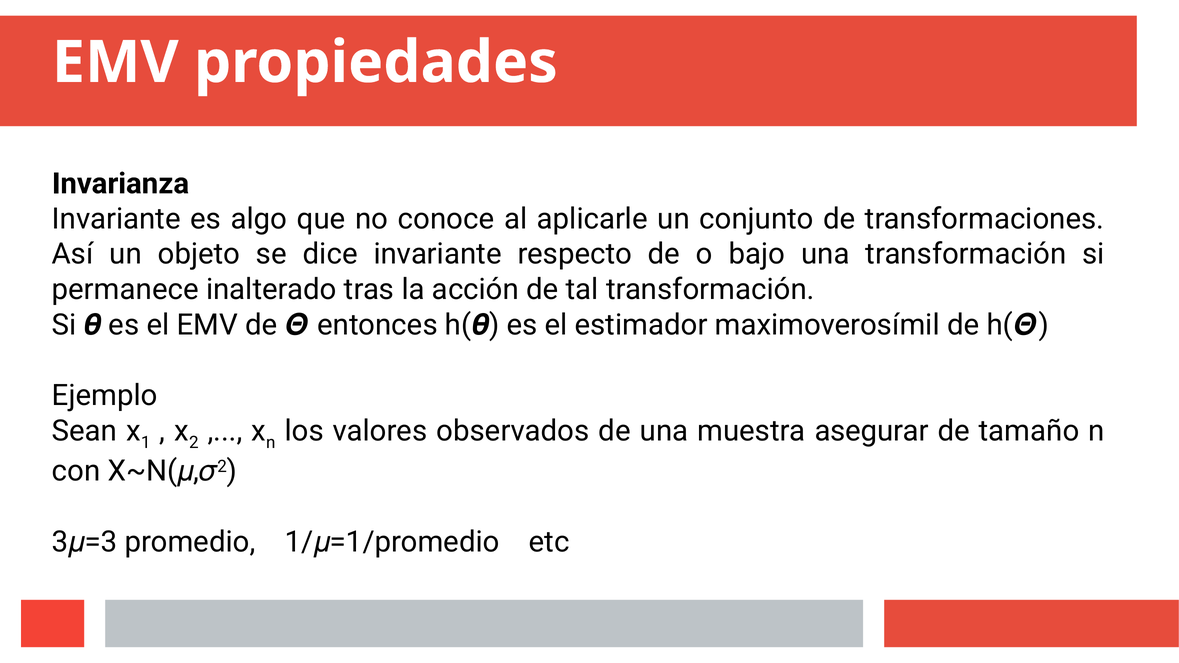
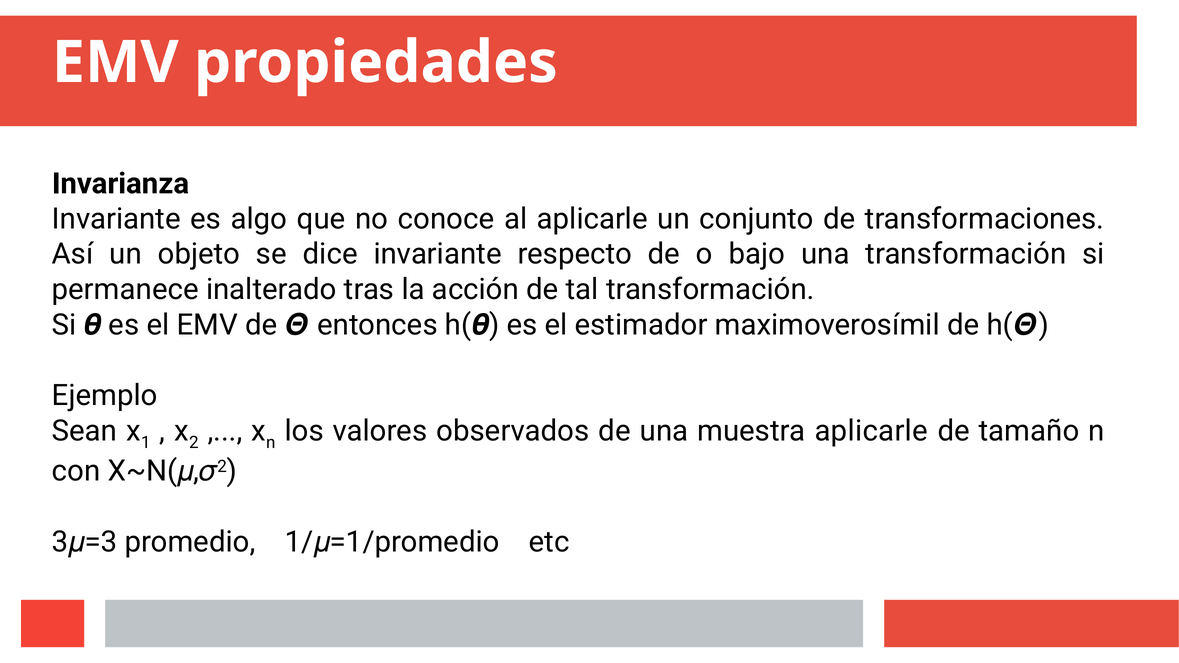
muestra asegurar: asegurar -> aplicarle
